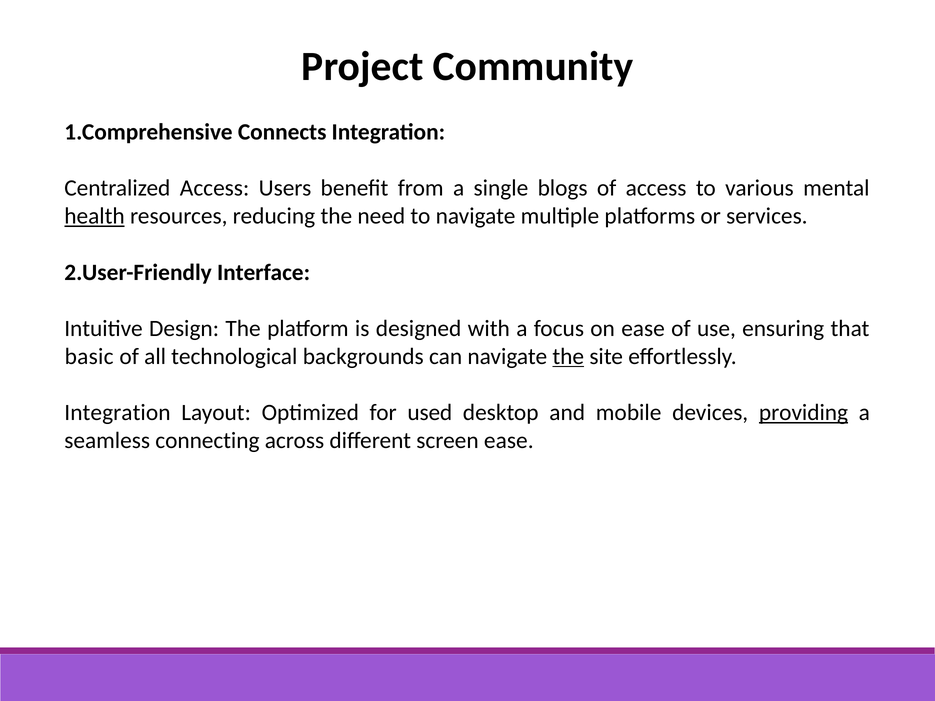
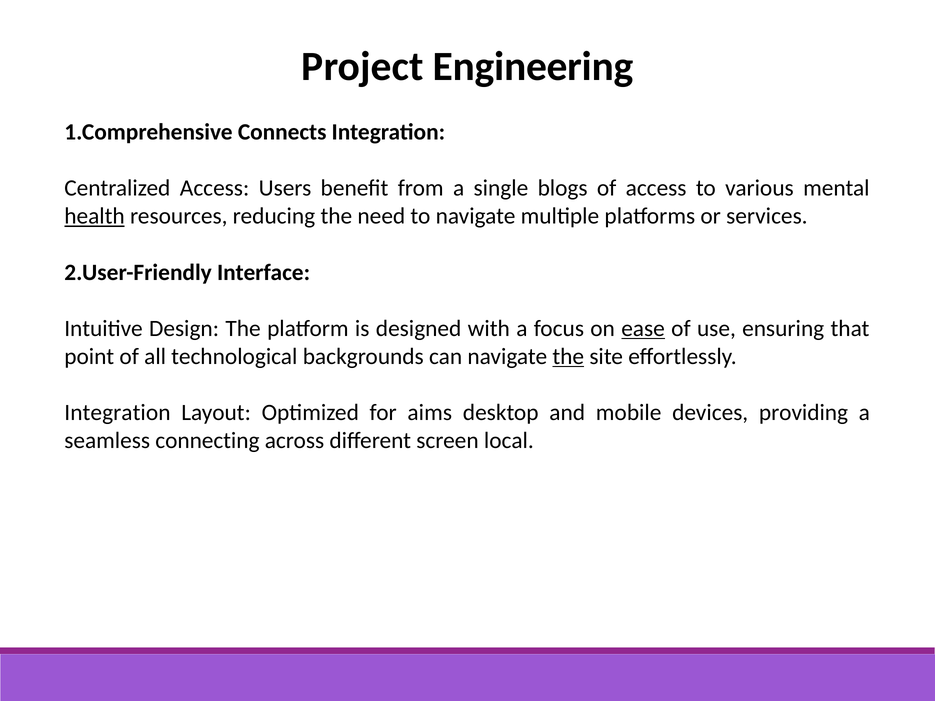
Community: Community -> Engineering
ease at (643, 329) underline: none -> present
basic: basic -> point
used: used -> aims
providing underline: present -> none
screen ease: ease -> local
